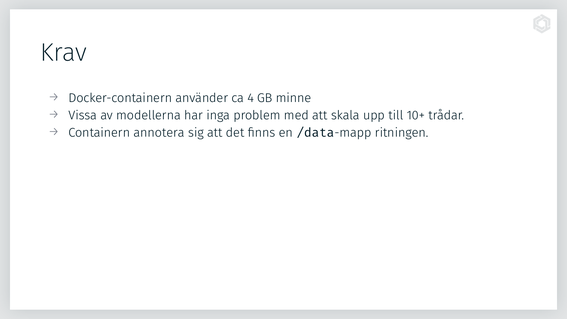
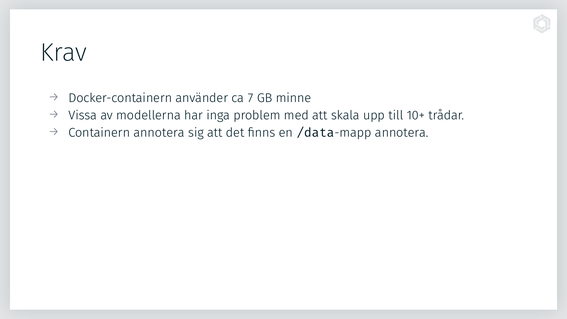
4: 4 -> 7
/data-mapp ritningen: ritningen -> annotera
